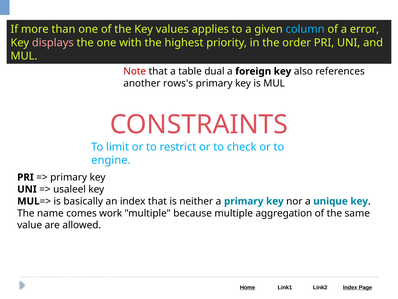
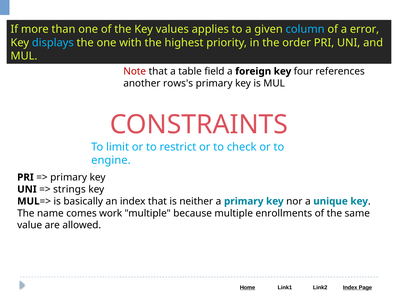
displays colour: pink -> light blue
dual: dual -> field
also: also -> four
usaleel: usaleel -> strings
aggregation: aggregation -> enrollments
